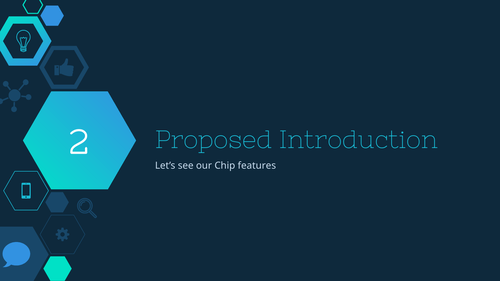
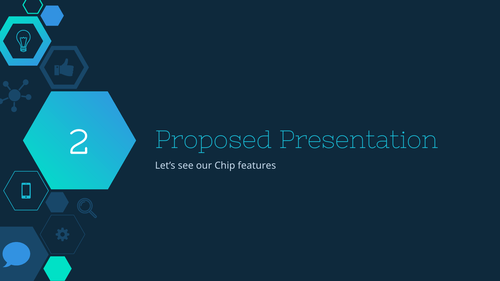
Introduction: Introduction -> Presentation
